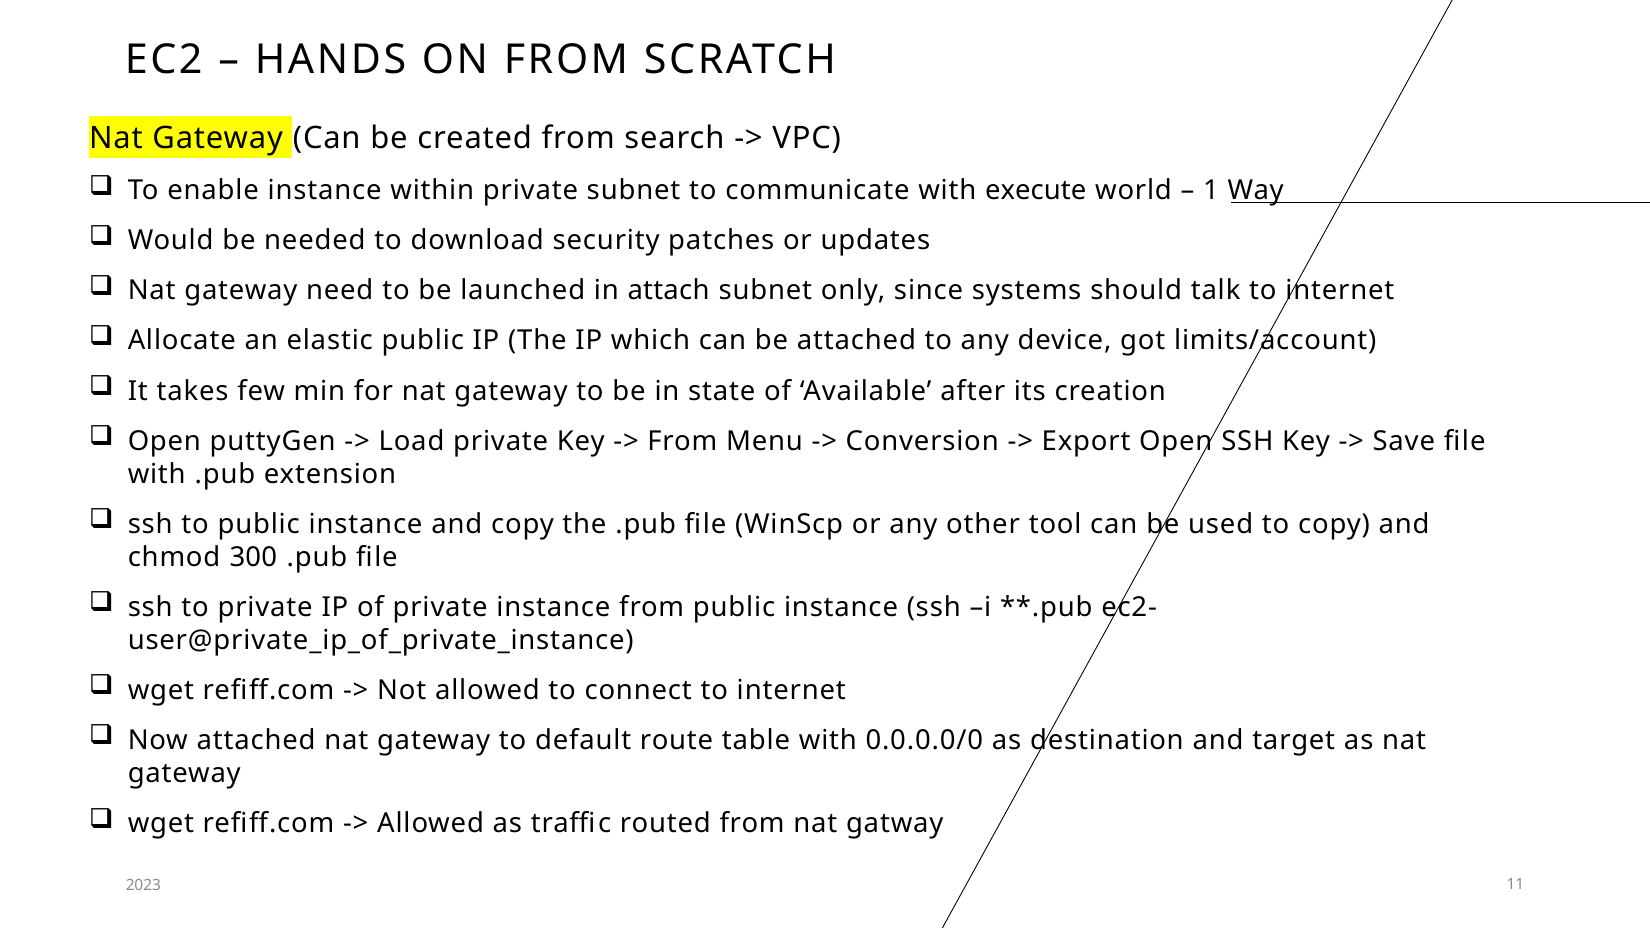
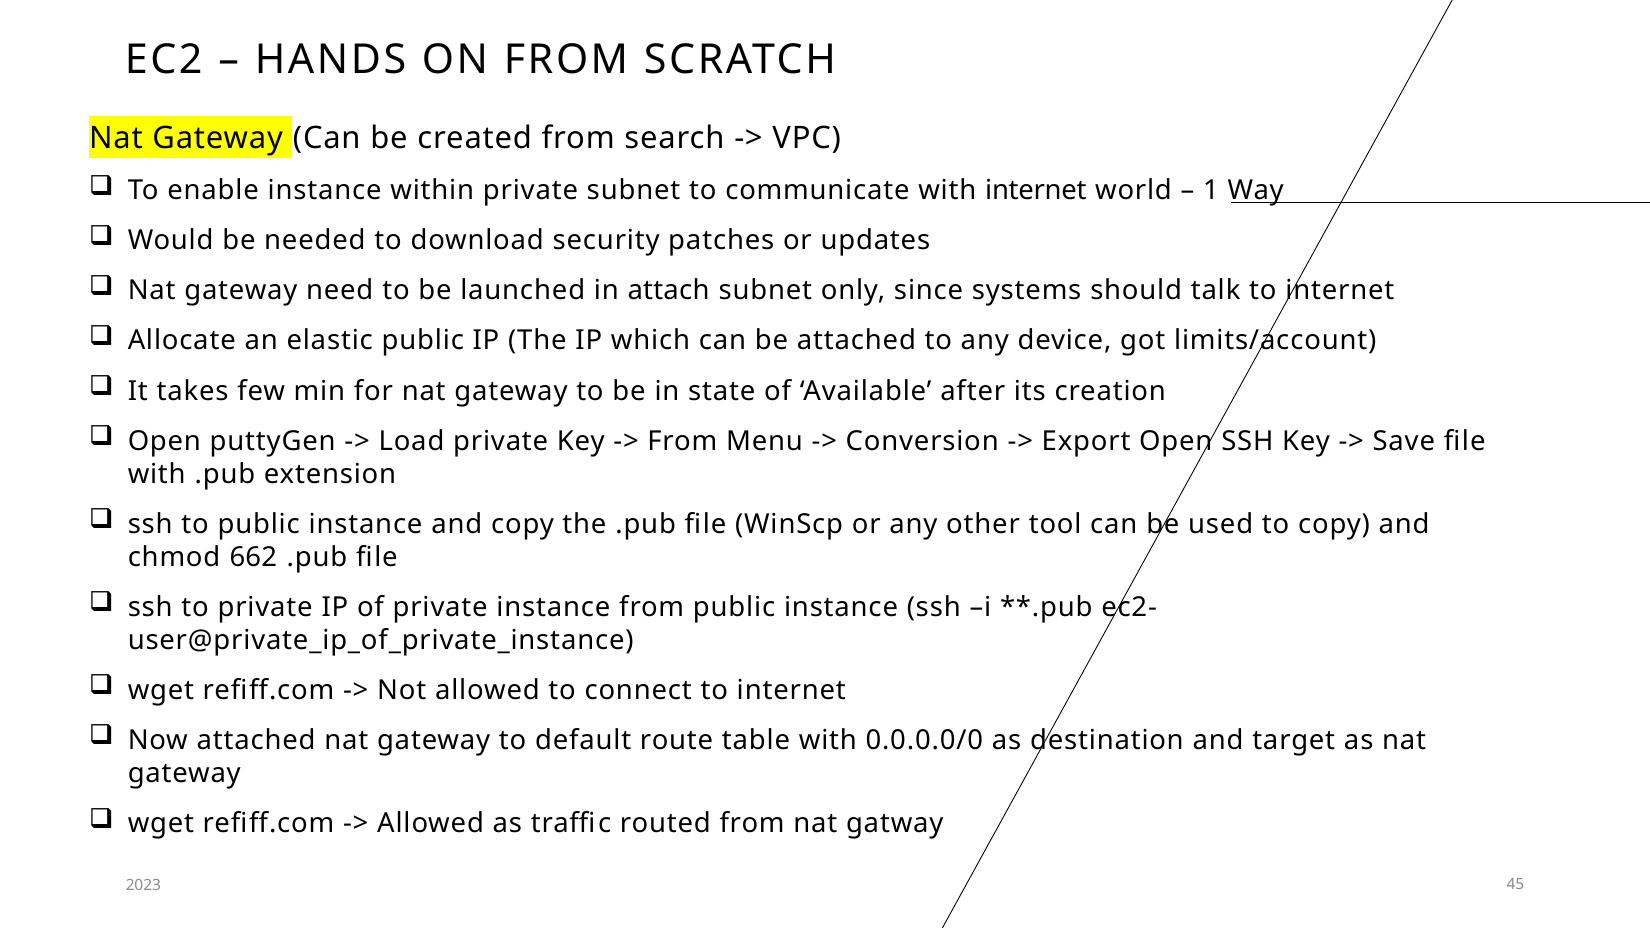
with execute: execute -> internet
300: 300 -> 662
11: 11 -> 45
